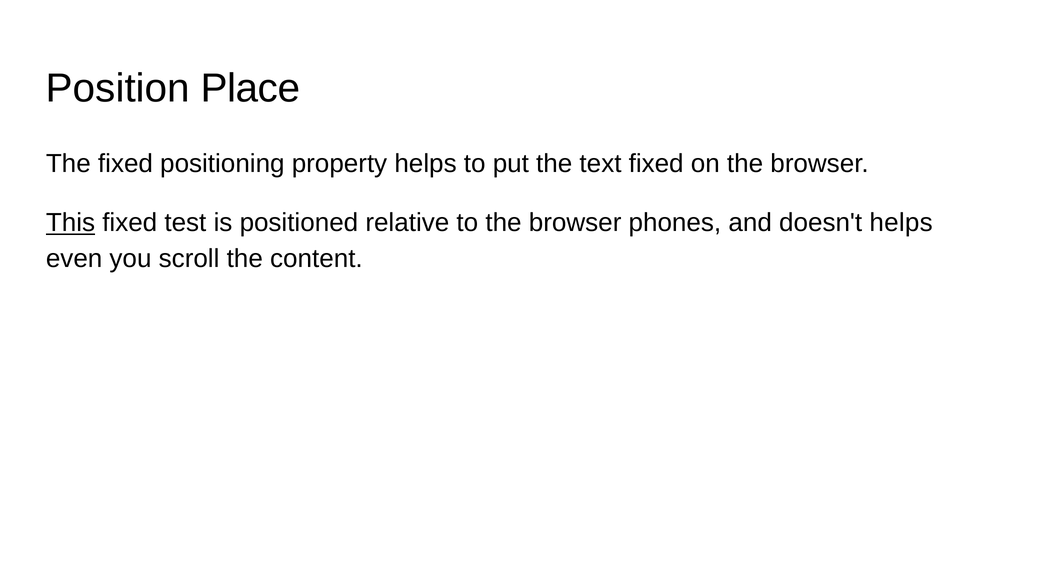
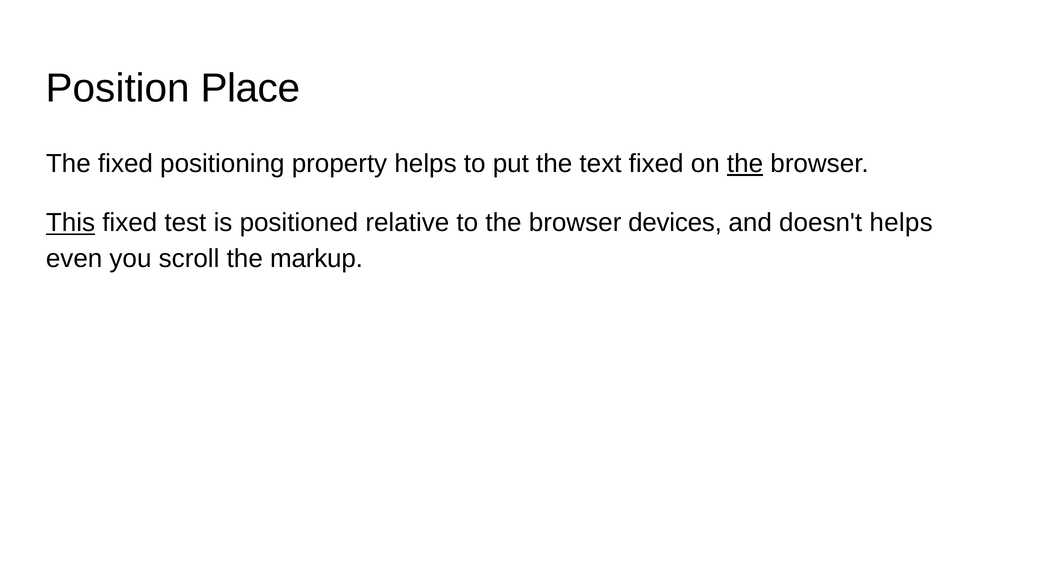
the at (745, 164) underline: none -> present
phones: phones -> devices
content: content -> markup
